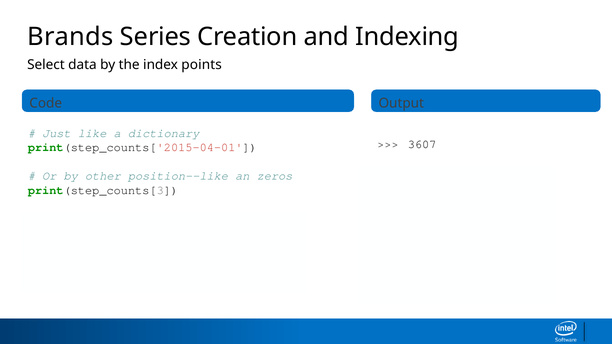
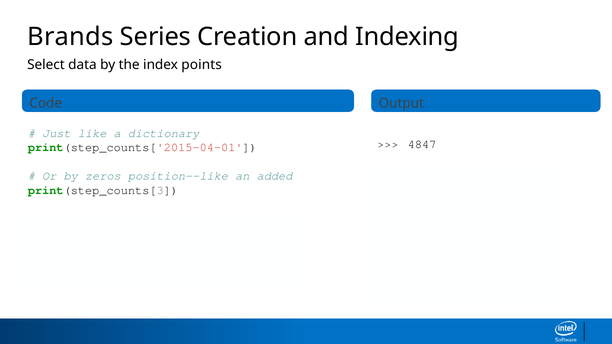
3607: 3607 -> 4847
other: other -> zeros
zeros: zeros -> added
